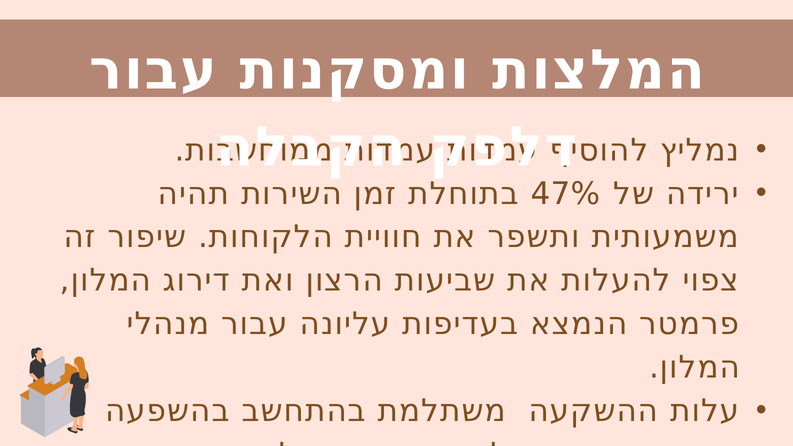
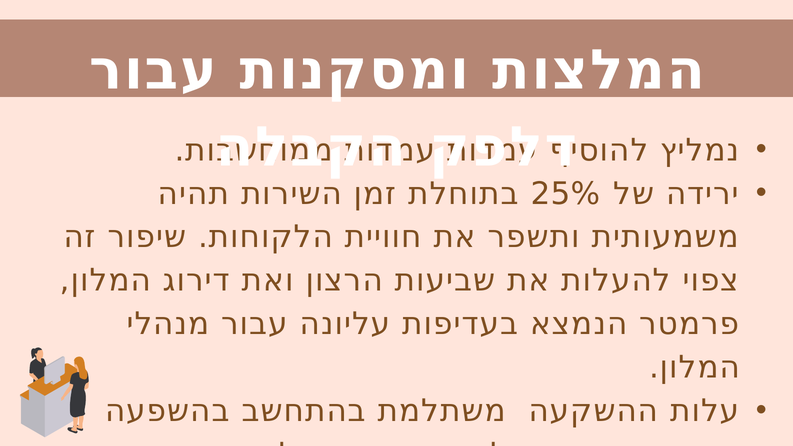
47%: 47% -> 25%
